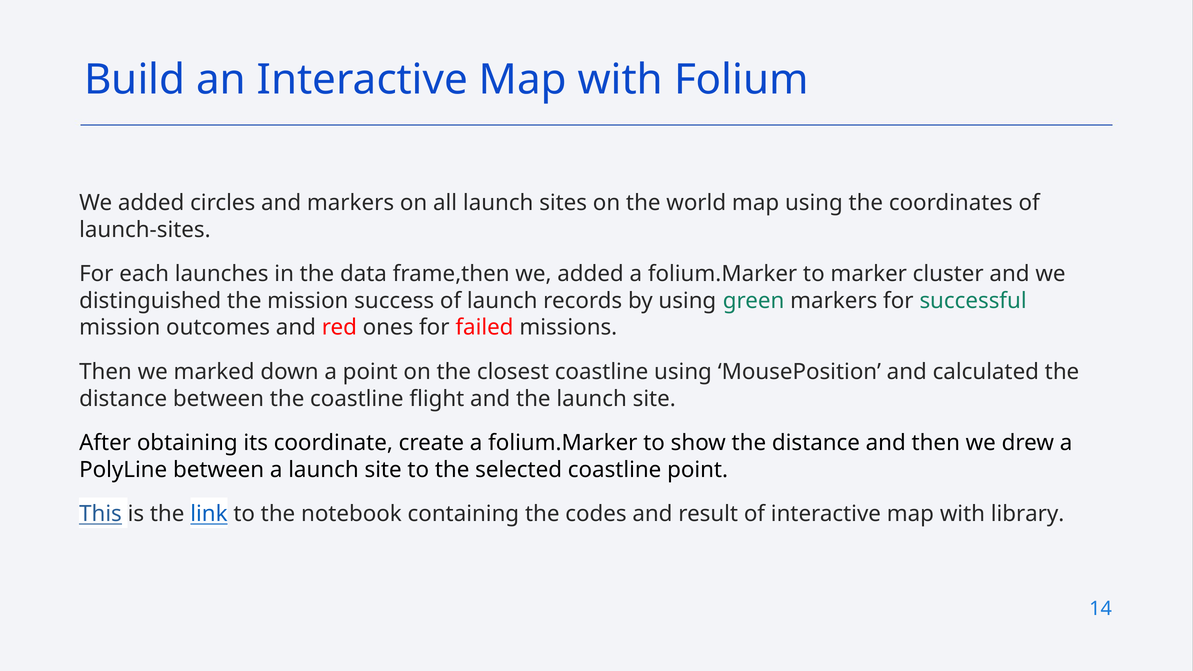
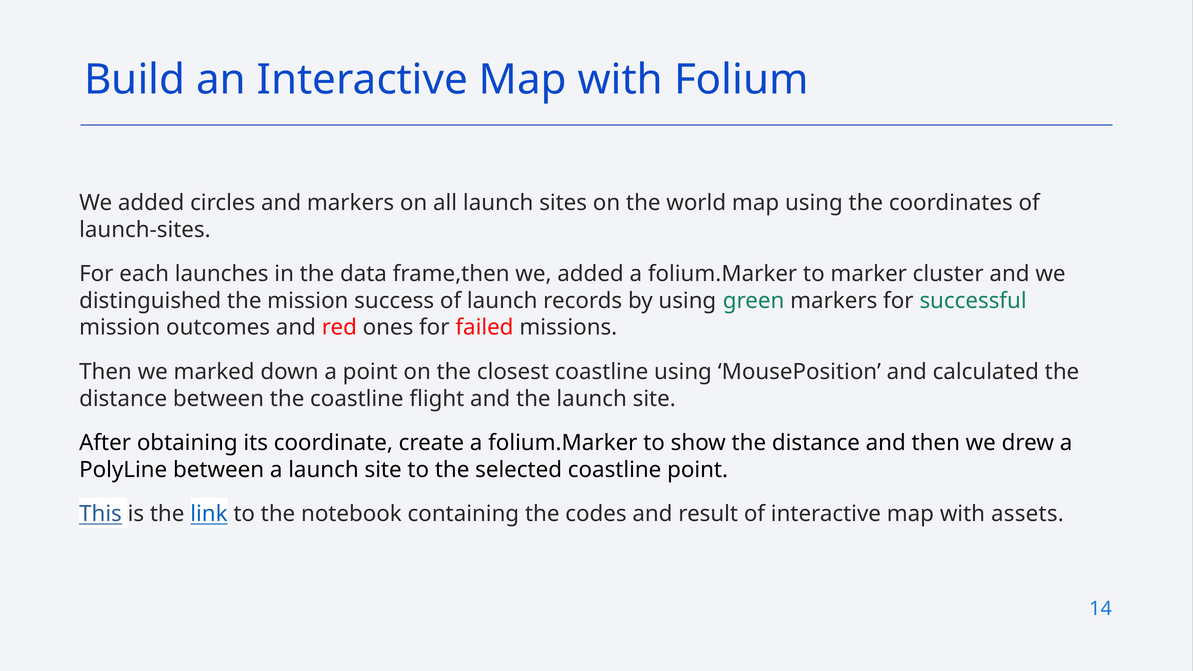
library: library -> assets
